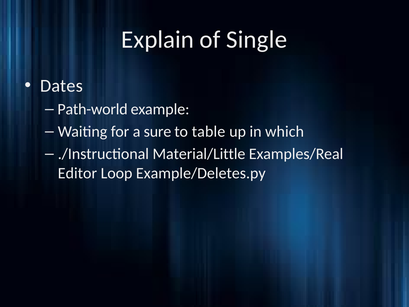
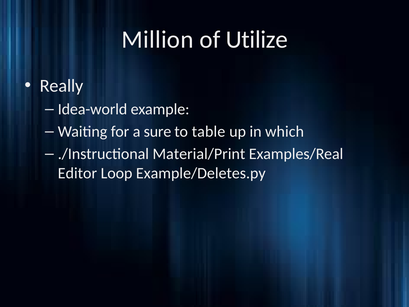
Explain: Explain -> Million
Single: Single -> Utilize
Dates: Dates -> Really
Path-world: Path-world -> Idea-world
Material/Little: Material/Little -> Material/Print
